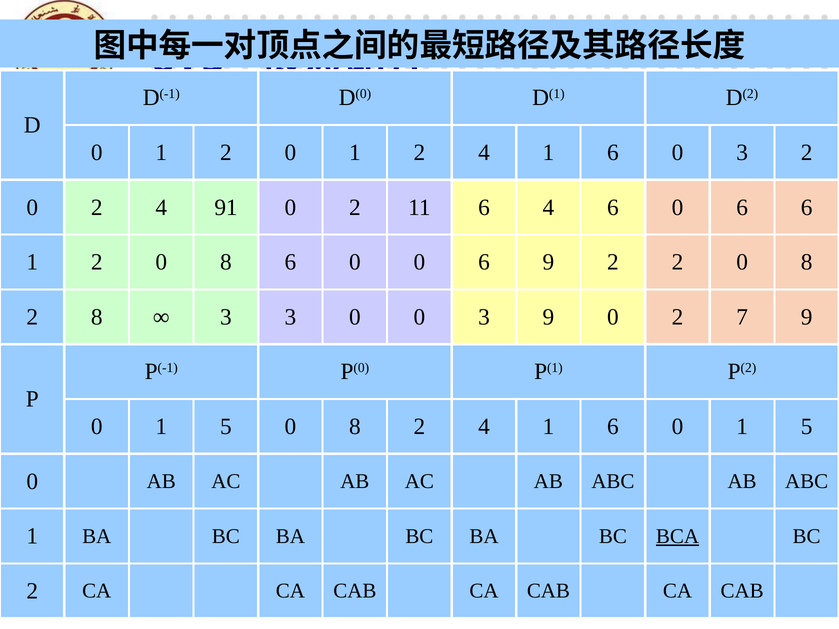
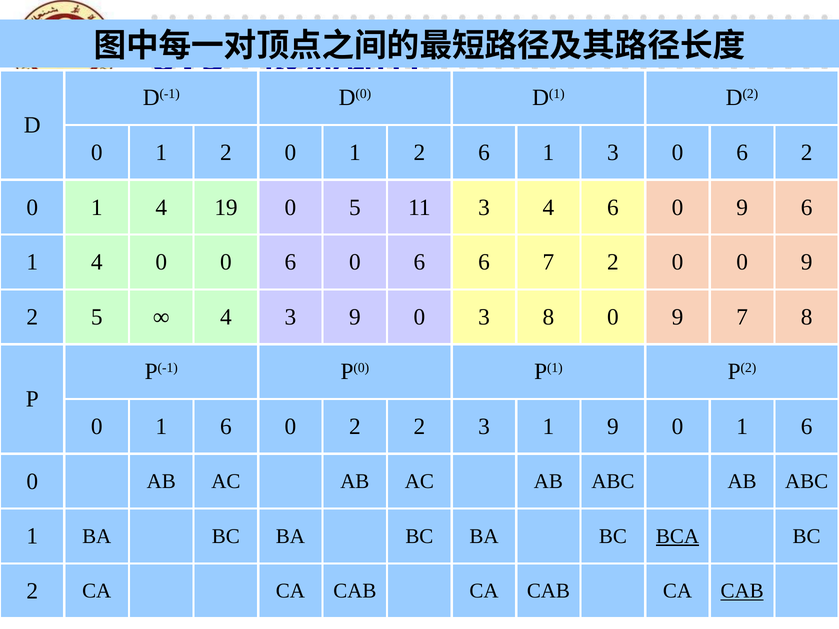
4 at (484, 153): 4 -> 6
6 at (613, 153): 6 -> 3
3 at (742, 153): 3 -> 6
2 at (97, 207): 2 -> 1
91: 91 -> 19
2 at (355, 207): 2 -> 5
11 6: 6 -> 3
6 0 6: 6 -> 9
2 at (97, 262): 2 -> 4
8 at (226, 262): 8 -> 0
6 0 0: 0 -> 6
6 9: 9 -> 7
2 at (678, 262): 2 -> 0
8 at (807, 262): 8 -> 9
2 8: 8 -> 5
3 at (226, 317): 3 -> 4
3 0: 0 -> 9
3 9: 9 -> 8
2 at (678, 317): 2 -> 9
7 9: 9 -> 8
5 at (226, 427): 5 -> 6
8 at (355, 427): 8 -> 2
4 at (484, 427): 4 -> 3
6 at (613, 427): 6 -> 9
5 at (807, 427): 5 -> 6
CAB at (742, 591) underline: none -> present
